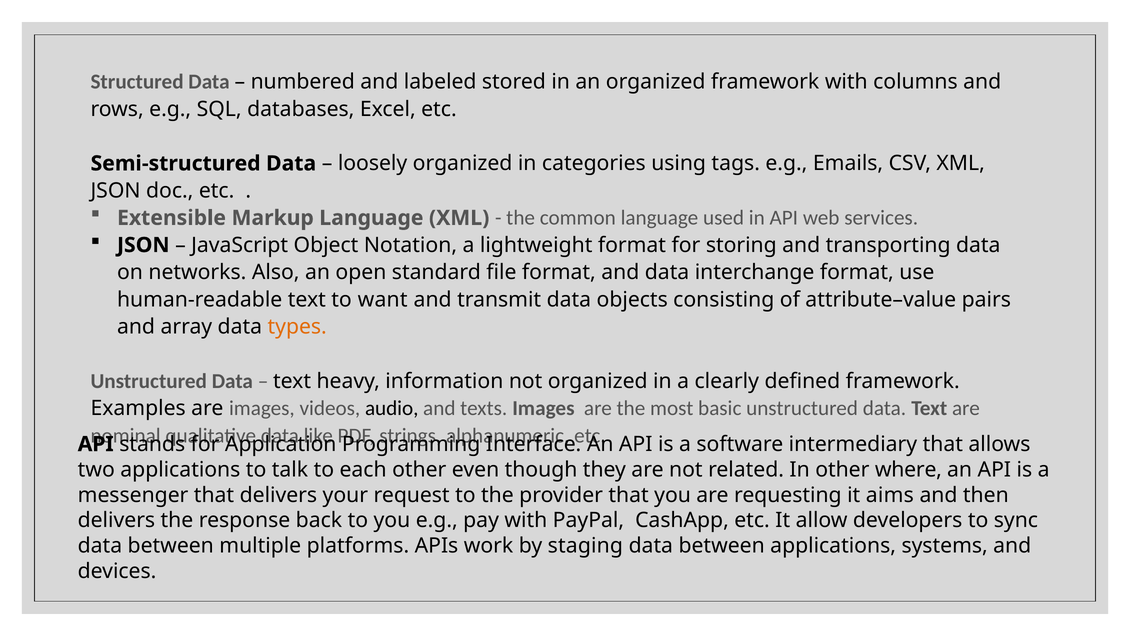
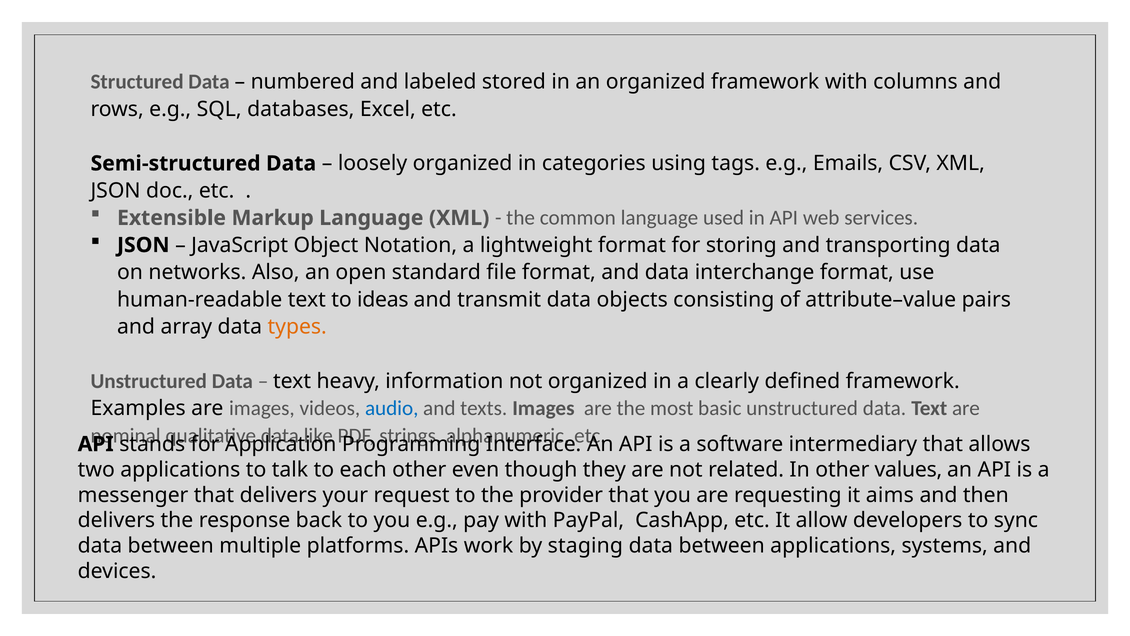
want: want -> ideas
audio colour: black -> blue
where: where -> values
